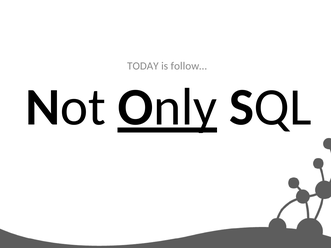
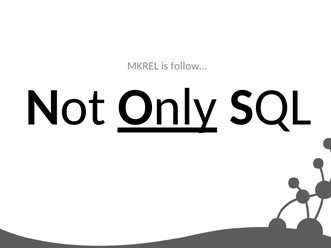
TODAY: TODAY -> MKREL
